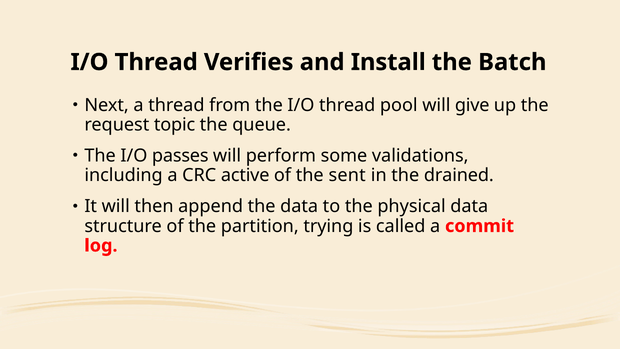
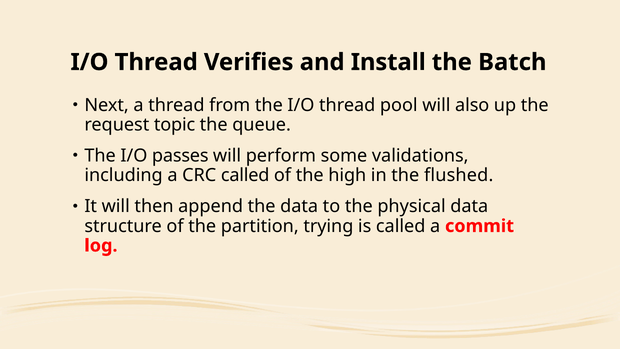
give: give -> also
CRC active: active -> called
sent: sent -> high
drained: drained -> flushed
